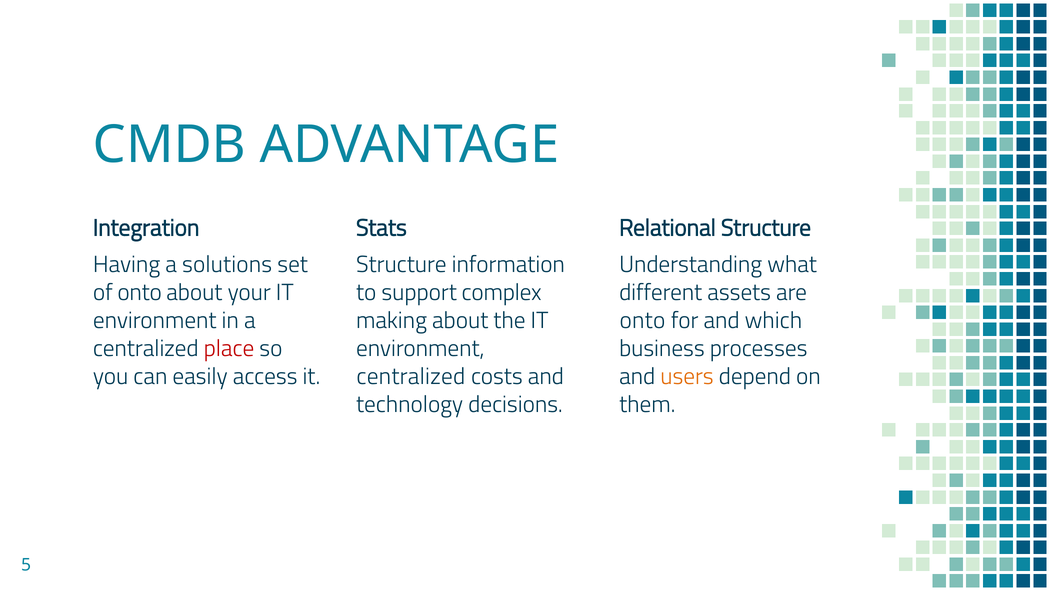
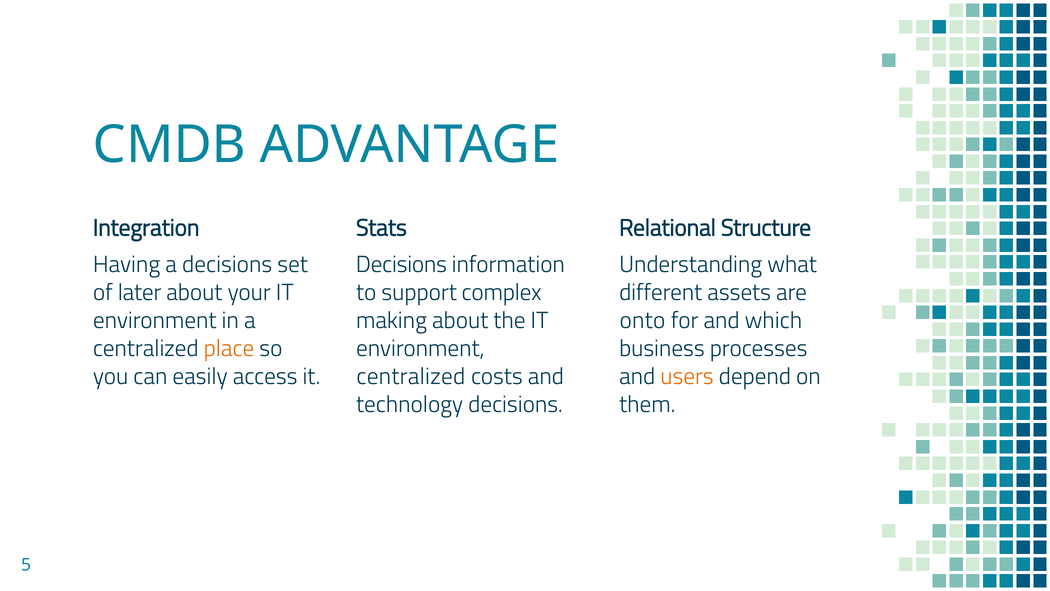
a solutions: solutions -> decisions
Structure at (401, 264): Structure -> Decisions
of onto: onto -> later
place colour: red -> orange
